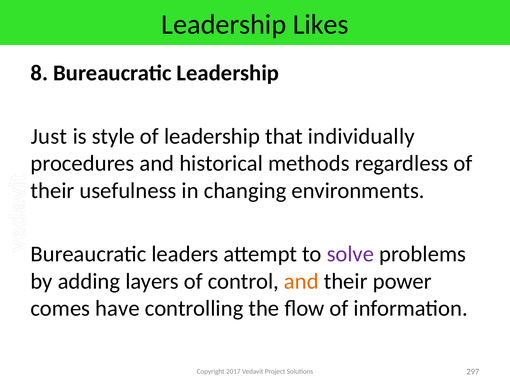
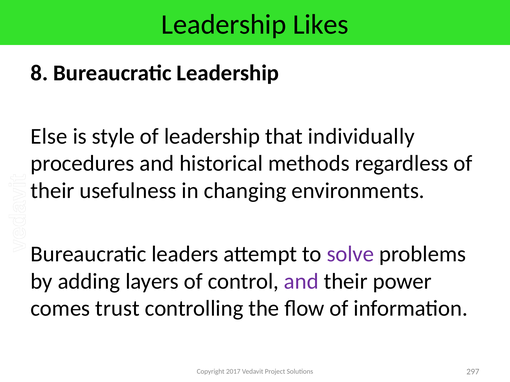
Just: Just -> Else
and at (301, 282) colour: orange -> purple
have: have -> trust
